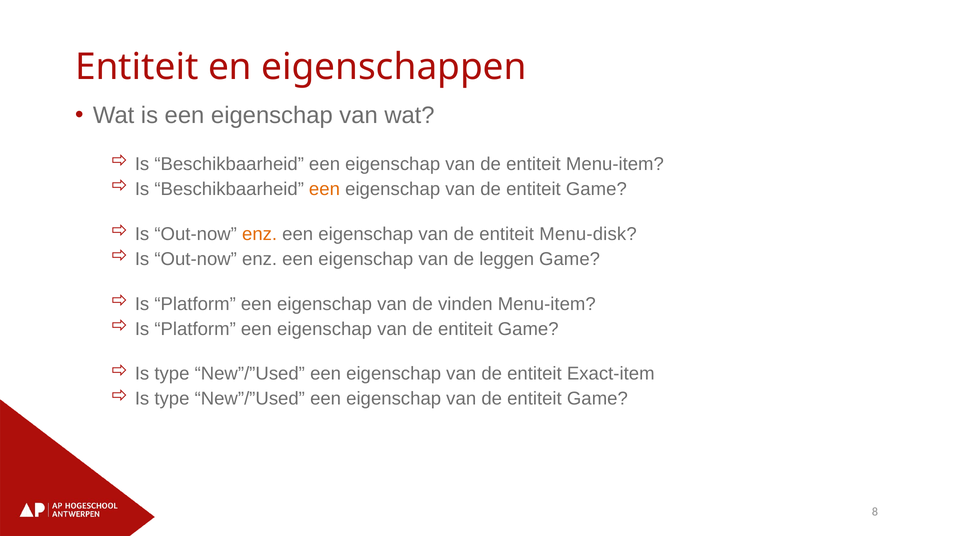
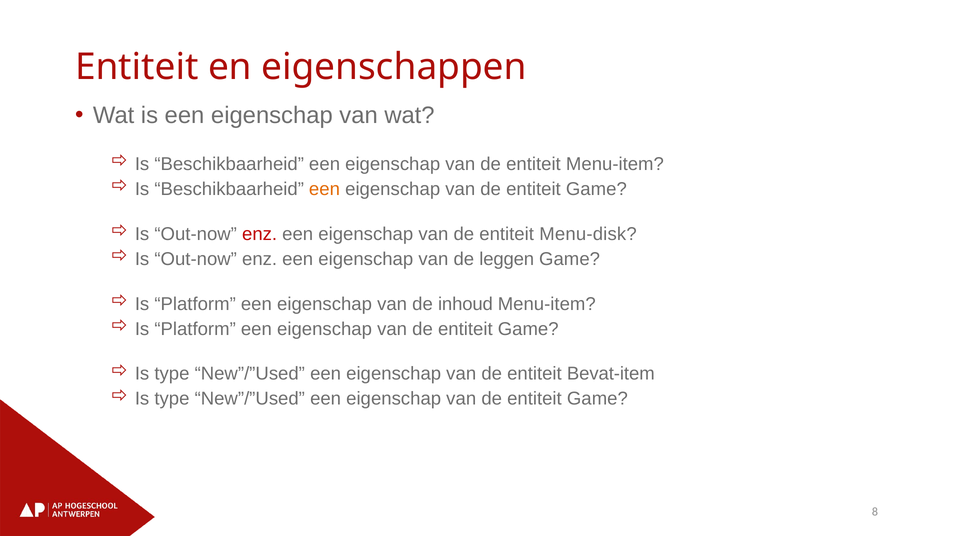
enz at (260, 234) colour: orange -> red
vinden: vinden -> inhoud
Exact-item: Exact-item -> Bevat-item
